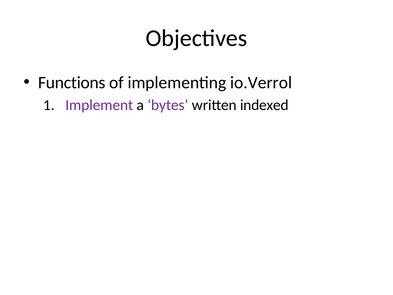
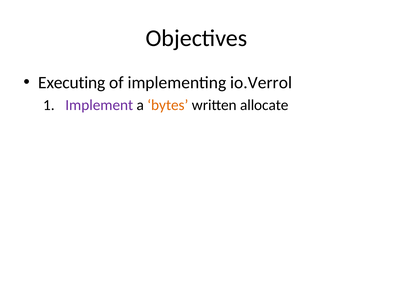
Functions: Functions -> Executing
bytes colour: purple -> orange
indexed: indexed -> allocate
